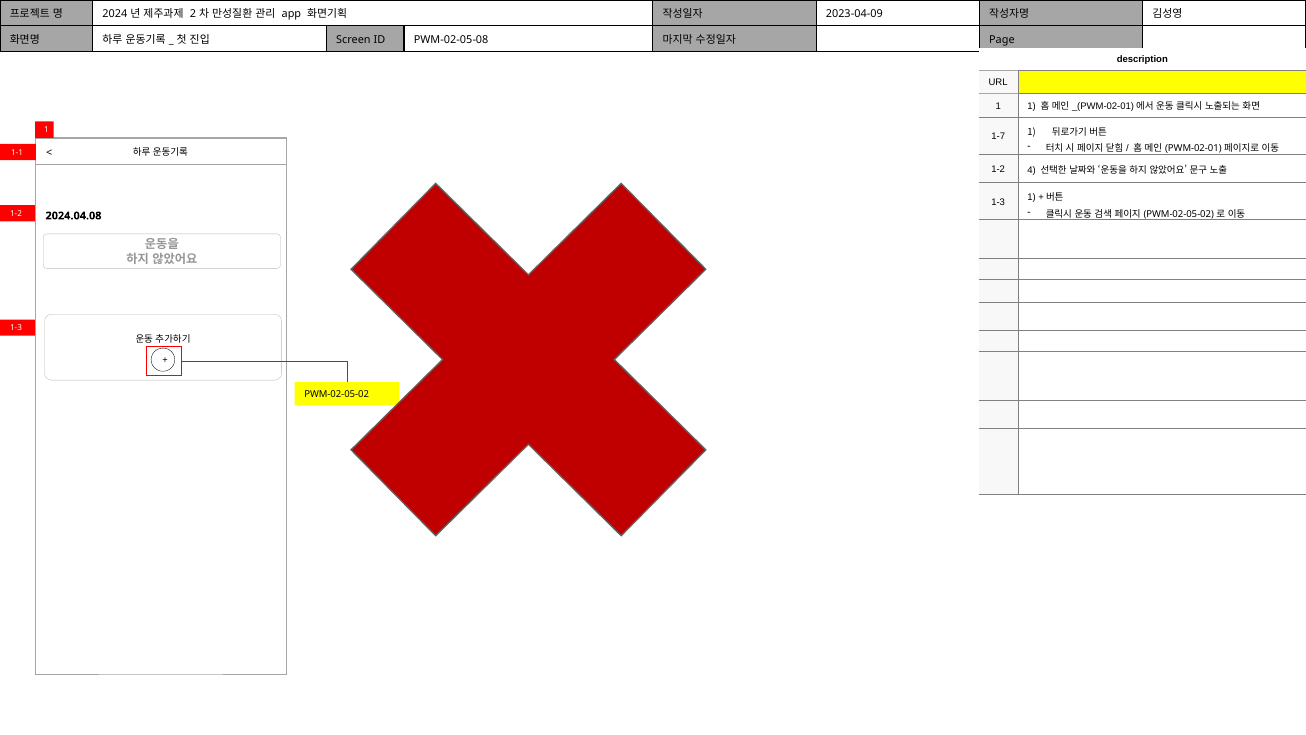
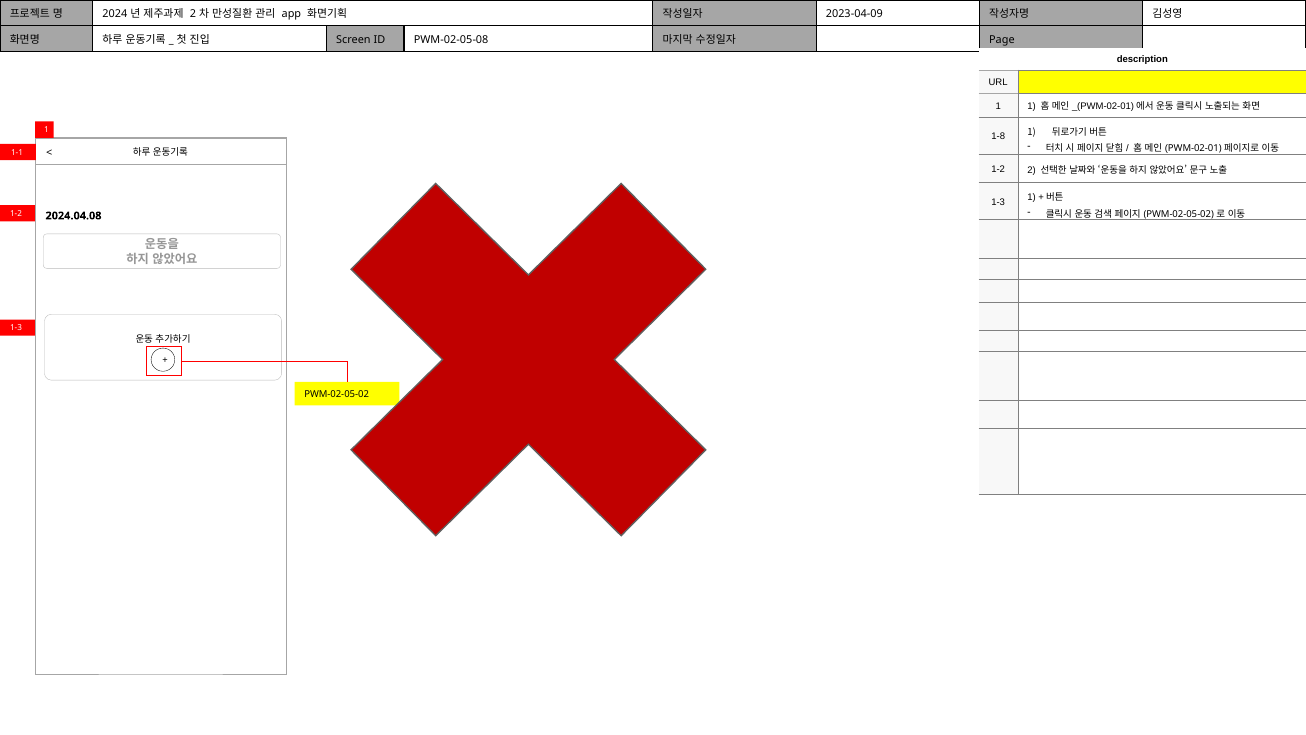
1-7: 1-7 -> 1-8
1-2 4: 4 -> 2
